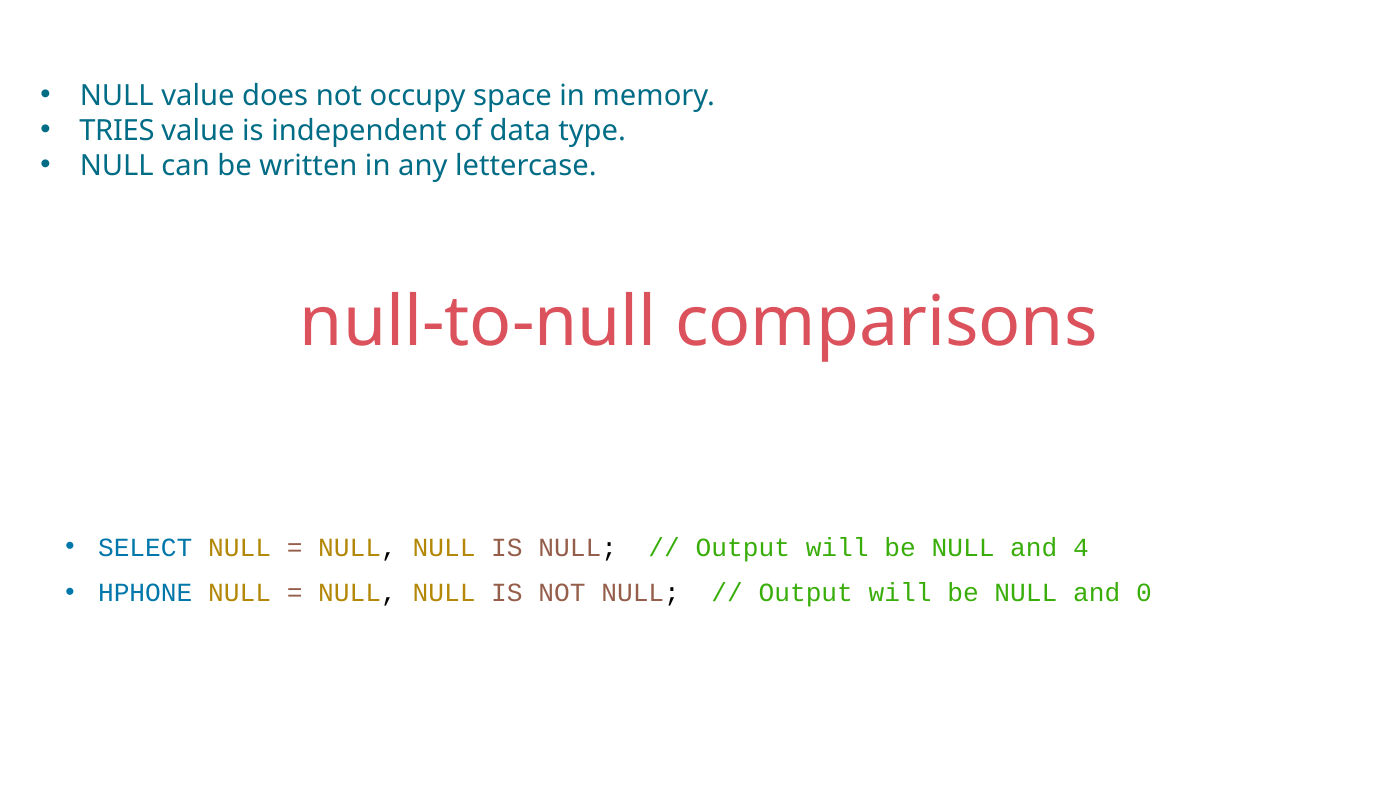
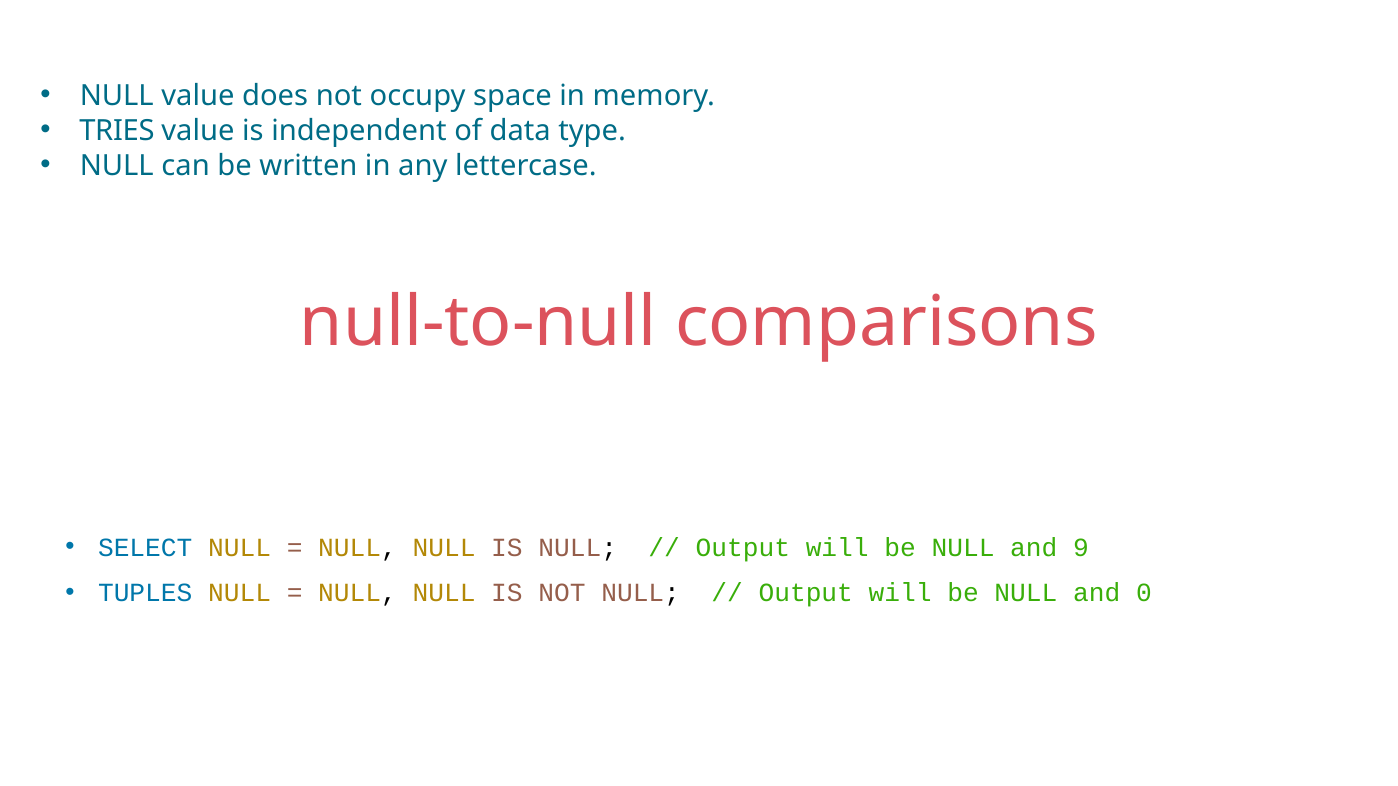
4: 4 -> 9
HPHONE: HPHONE -> TUPLES
